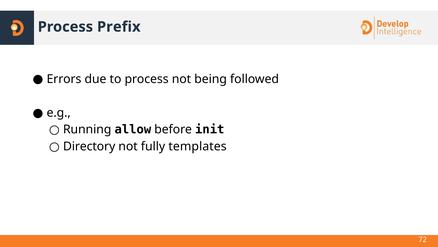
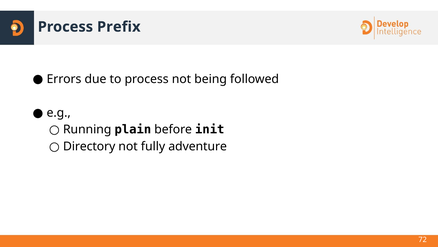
allow: allow -> plain
templates: templates -> adventure
